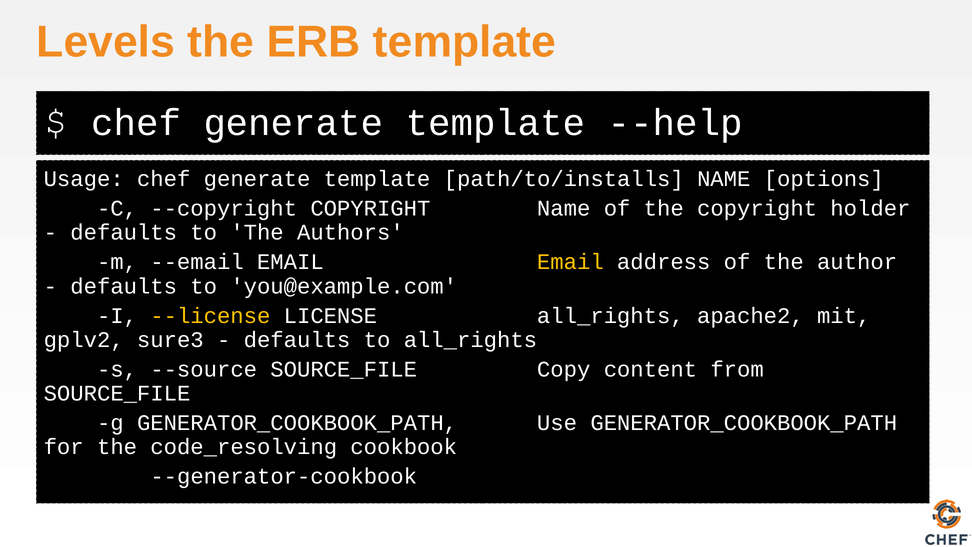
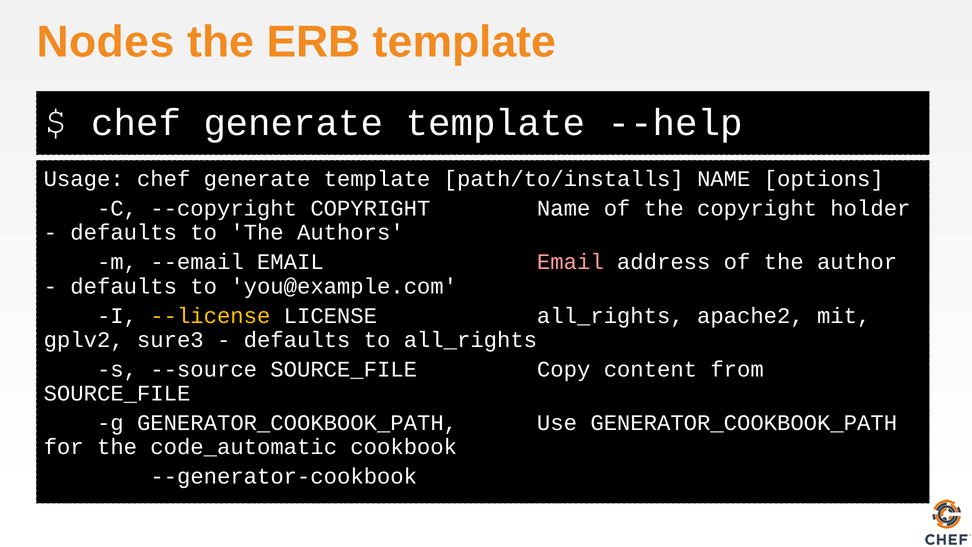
Levels: Levels -> Nodes
Email at (570, 262) colour: yellow -> pink
code_resolving: code_resolving -> code_automatic
